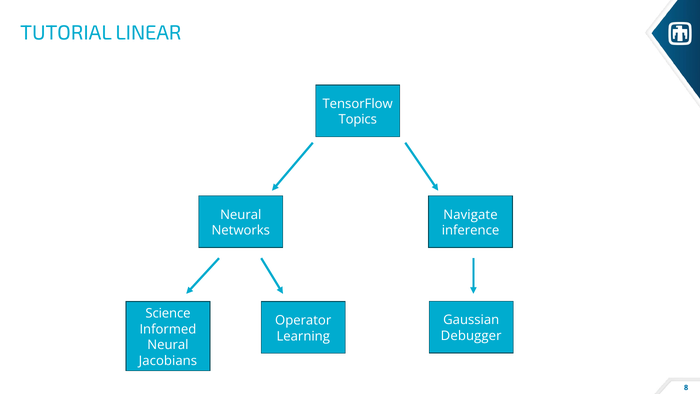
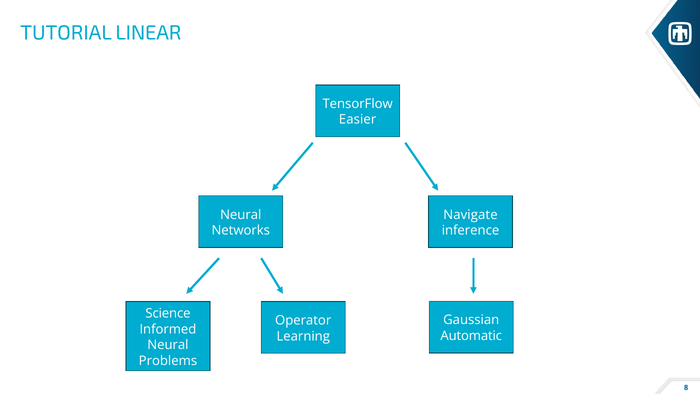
Topics: Topics -> Easier
Debugger: Debugger -> Automatic
Jacobians: Jacobians -> Problems
